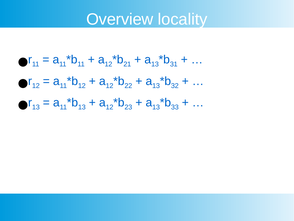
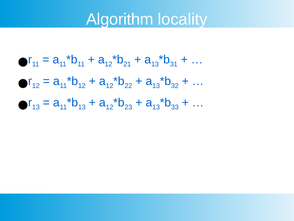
Overview: Overview -> Algorithm
